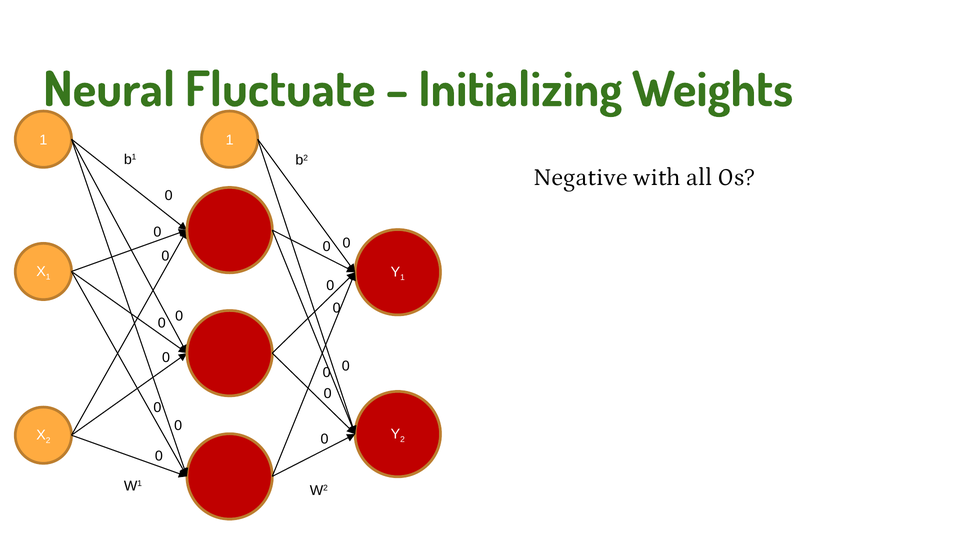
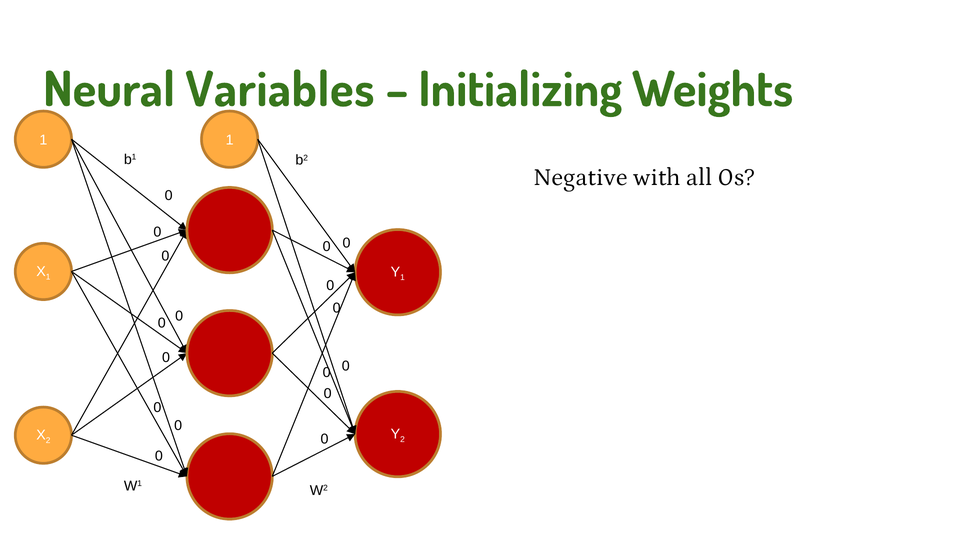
Fluctuate: Fluctuate -> Variables
